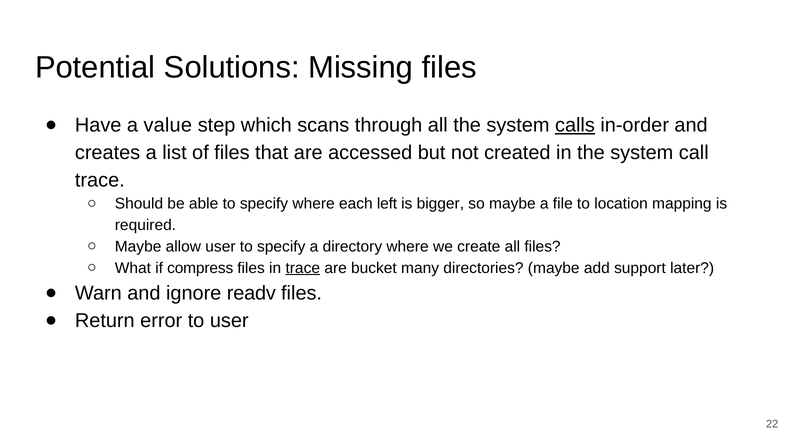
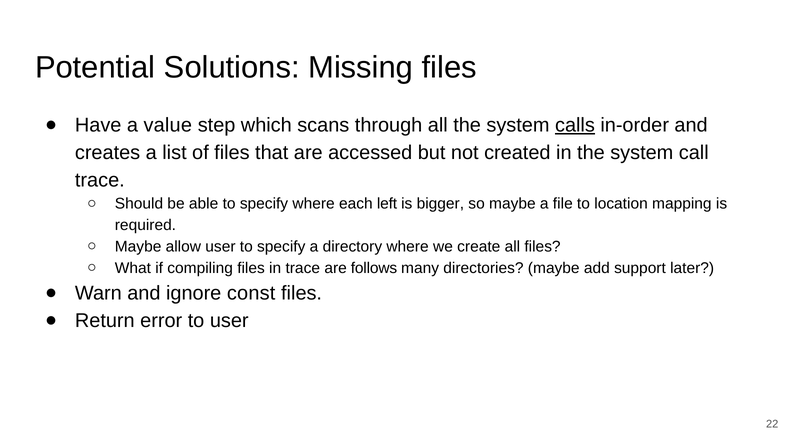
compress: compress -> compiling
trace at (303, 268) underline: present -> none
bucket: bucket -> follows
readv: readv -> const
